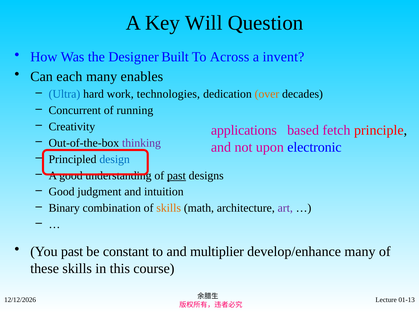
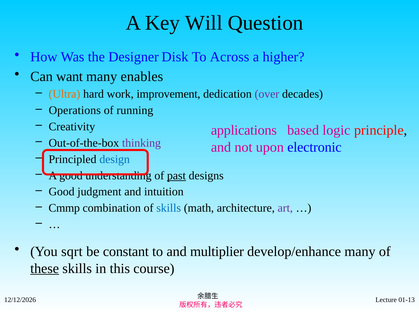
Built: Built -> Disk
invent: invent -> higher
each: each -> want
Ultra colour: blue -> orange
technologies: technologies -> improvement
over colour: orange -> purple
Concurrent: Concurrent -> Operations
fetch: fetch -> logic
Binary: Binary -> Cmmp
skills at (169, 208) colour: orange -> blue
You past: past -> sqrt
these underline: none -> present
